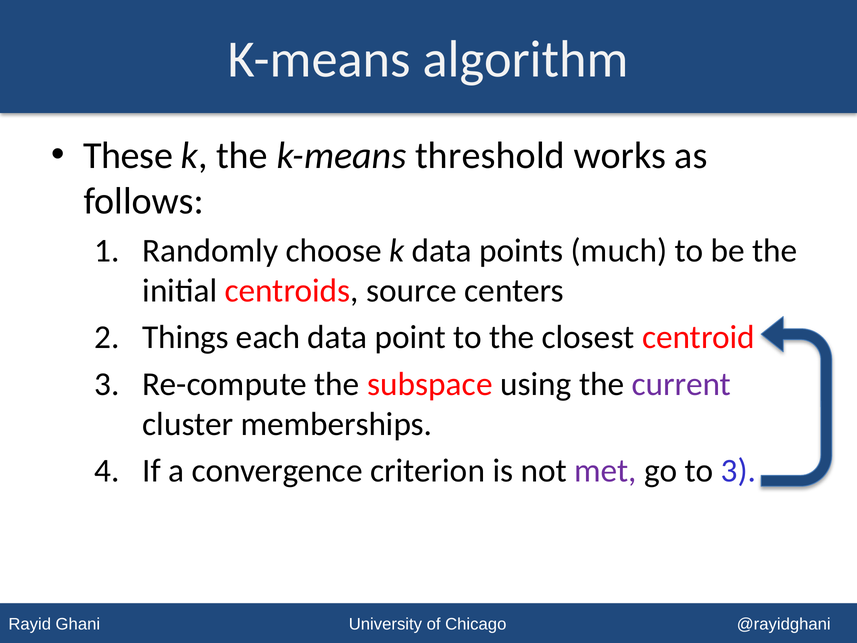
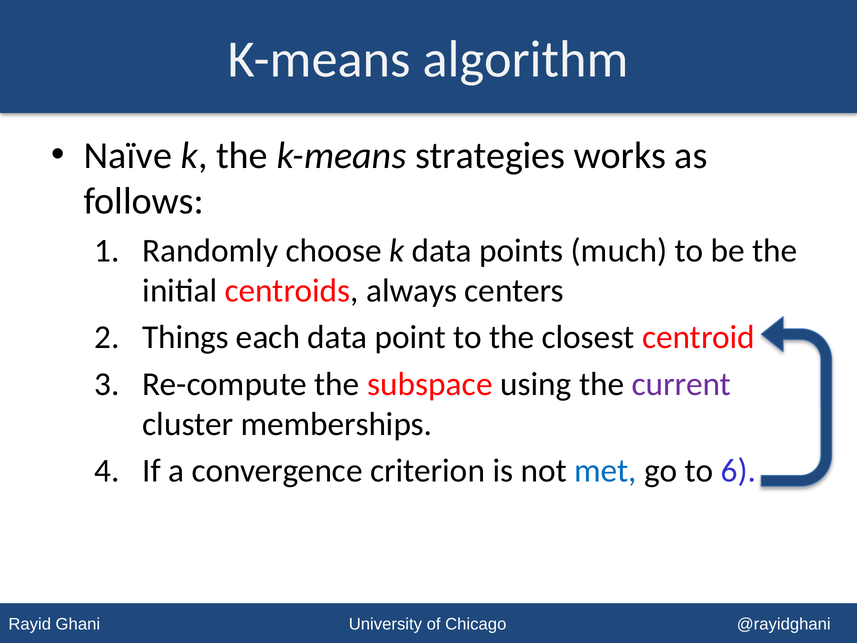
These: These -> Naïve
threshold: threshold -> strategies
source: source -> always
met colour: purple -> blue
to 3: 3 -> 6
